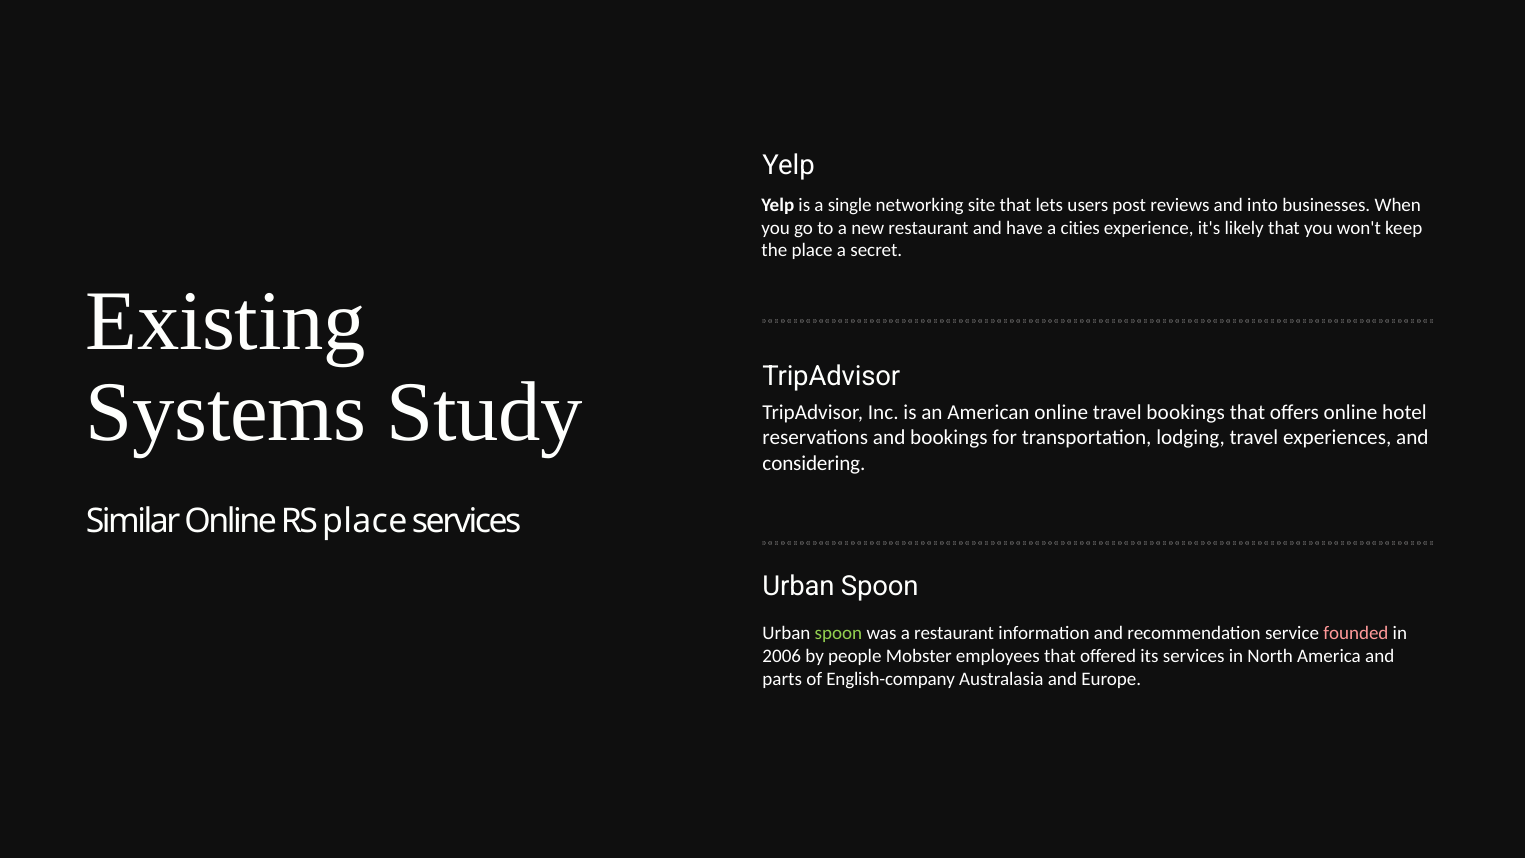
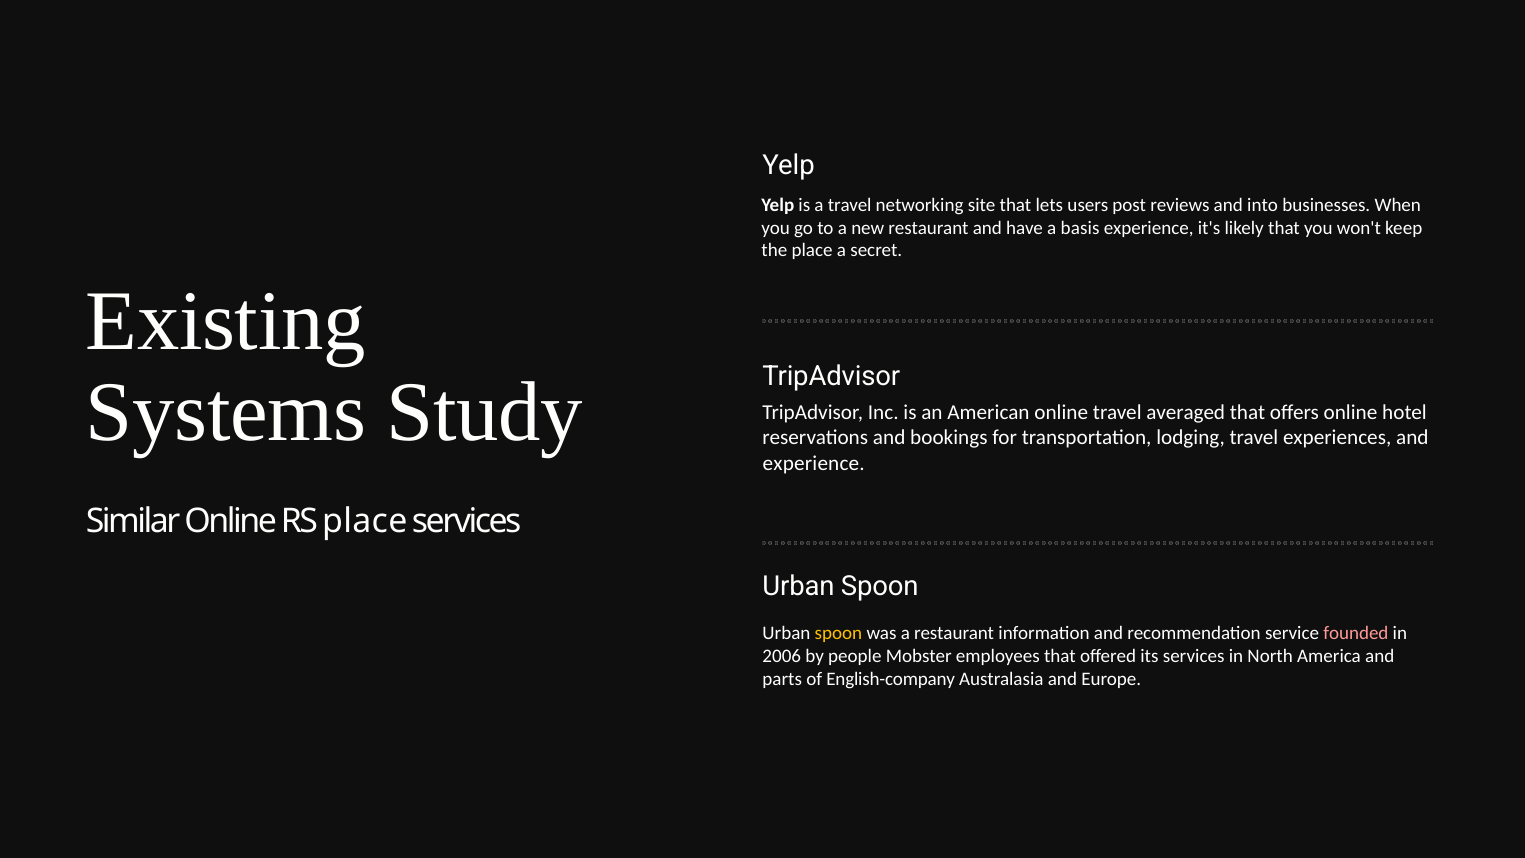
a single: single -> travel
cities: cities -> basis
travel bookings: bookings -> averaged
considering at (814, 463): considering -> experience
spoon at (838, 633) colour: light green -> yellow
